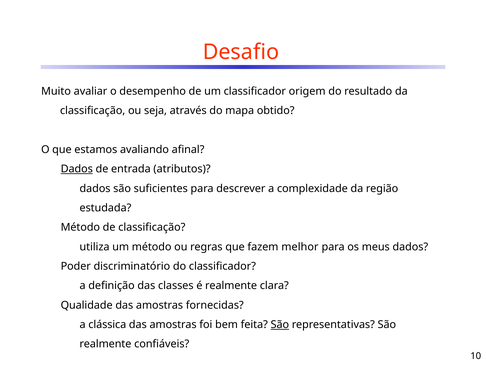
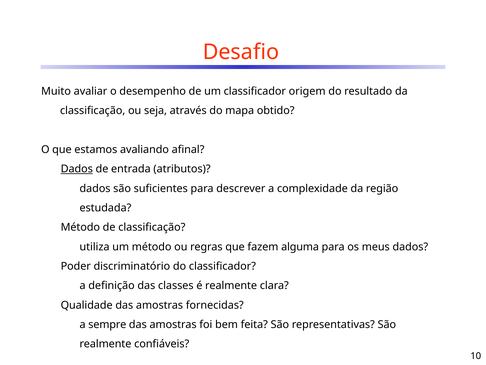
melhor: melhor -> alguma
clássica: clássica -> sempre
São at (280, 324) underline: present -> none
